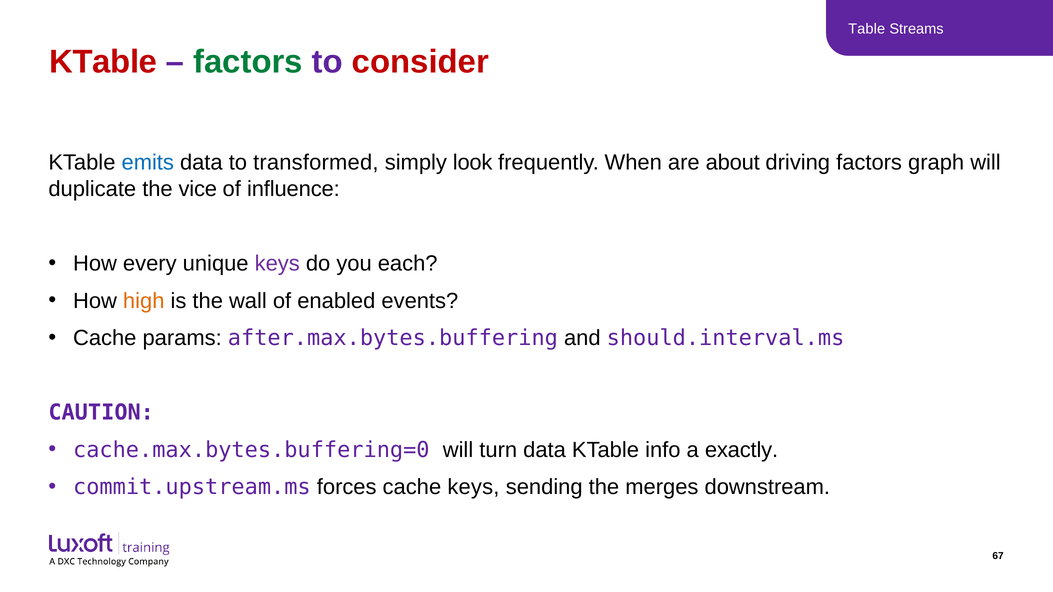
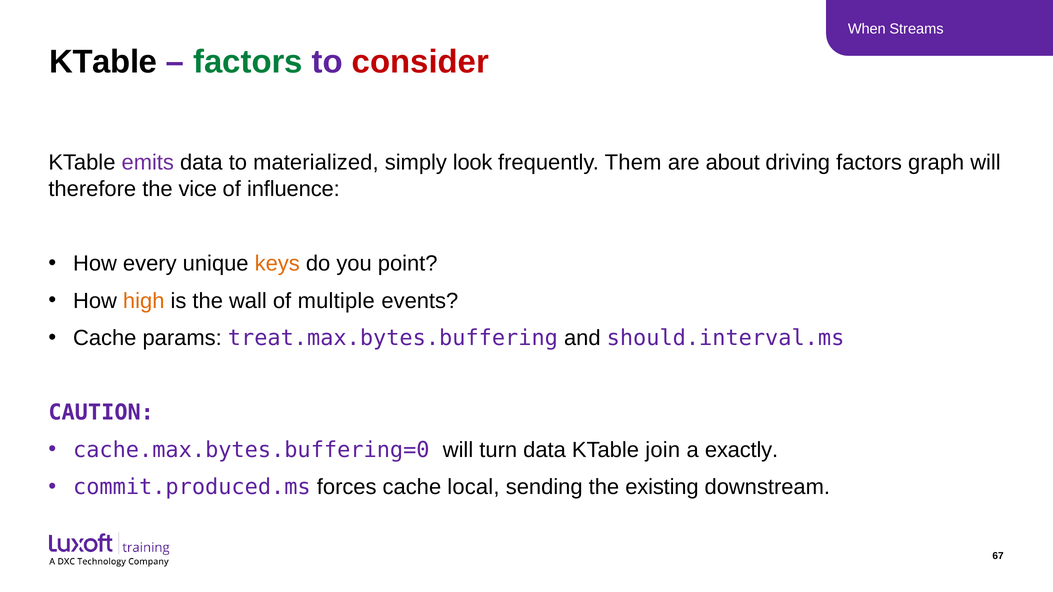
Table: Table -> When
KTable at (103, 62) colour: red -> black
emits colour: blue -> purple
transformed: transformed -> materialized
When: When -> Them
duplicate: duplicate -> therefore
keys at (277, 264) colour: purple -> orange
each: each -> point
enabled: enabled -> multiple
after.max.bytes.buffering: after.max.bytes.buffering -> treat.max.bytes.buffering
info: info -> join
commit.upstream.ms: commit.upstream.ms -> commit.produced.ms
cache keys: keys -> local
merges: merges -> existing
